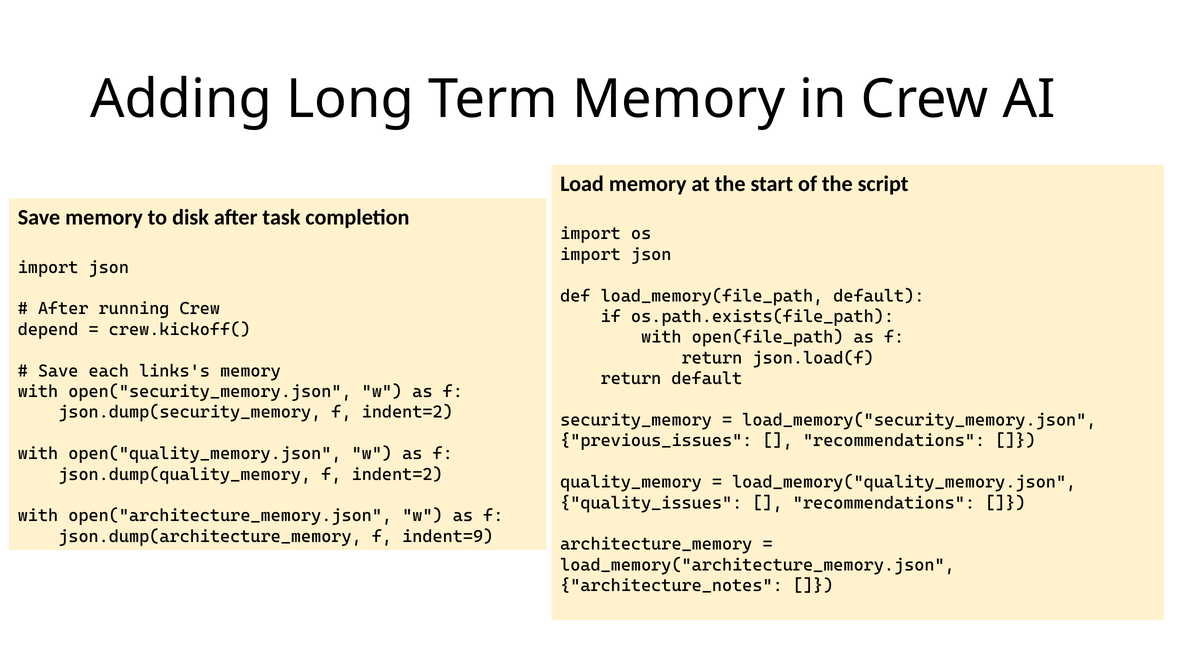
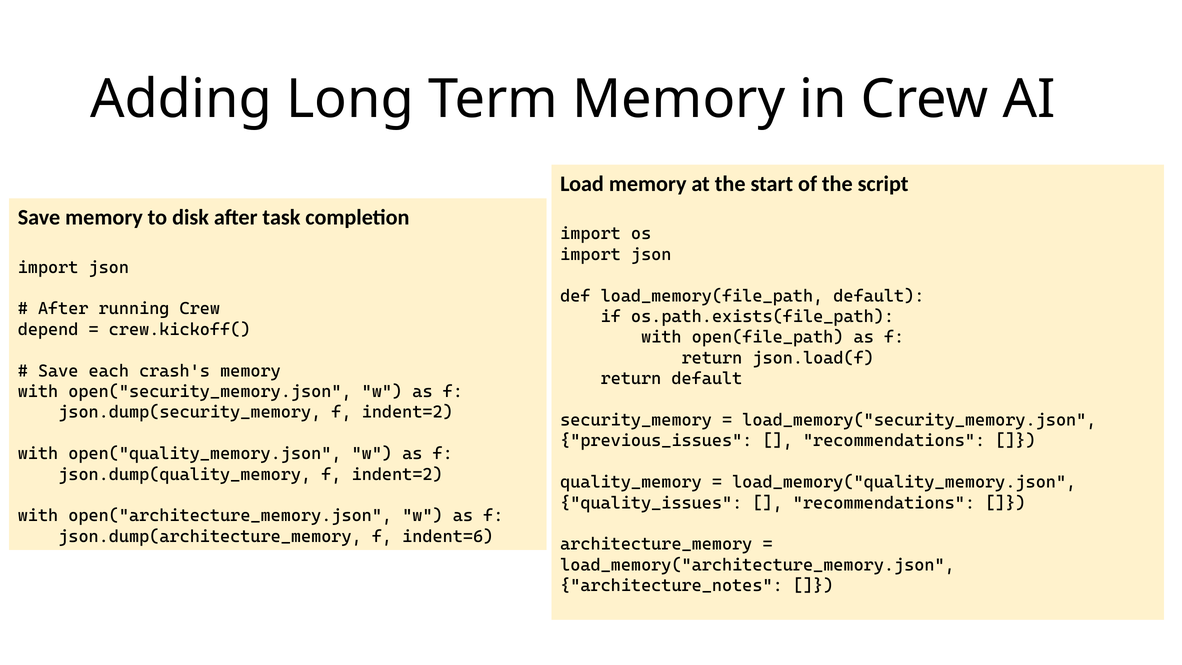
links's: links's -> crash's
indent=9: indent=9 -> indent=6
